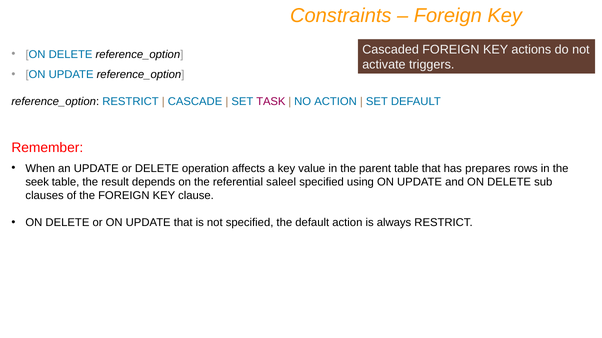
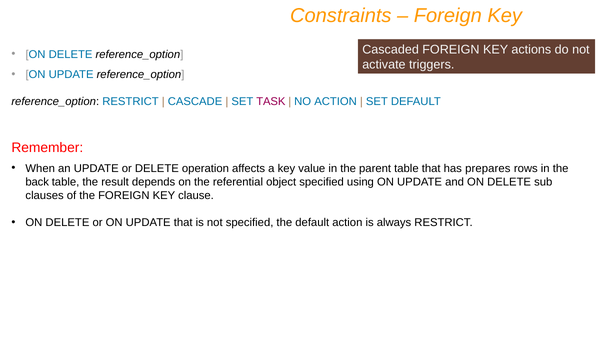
seek: seek -> back
saleel: saleel -> object
